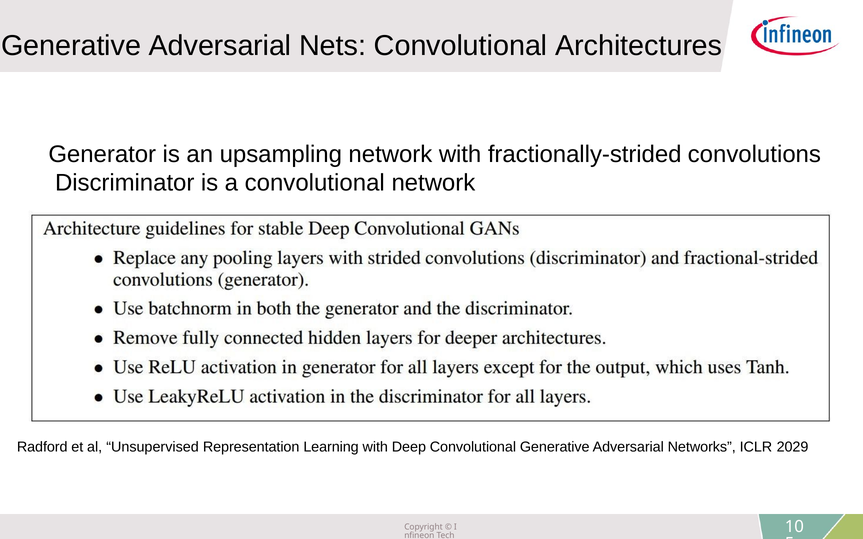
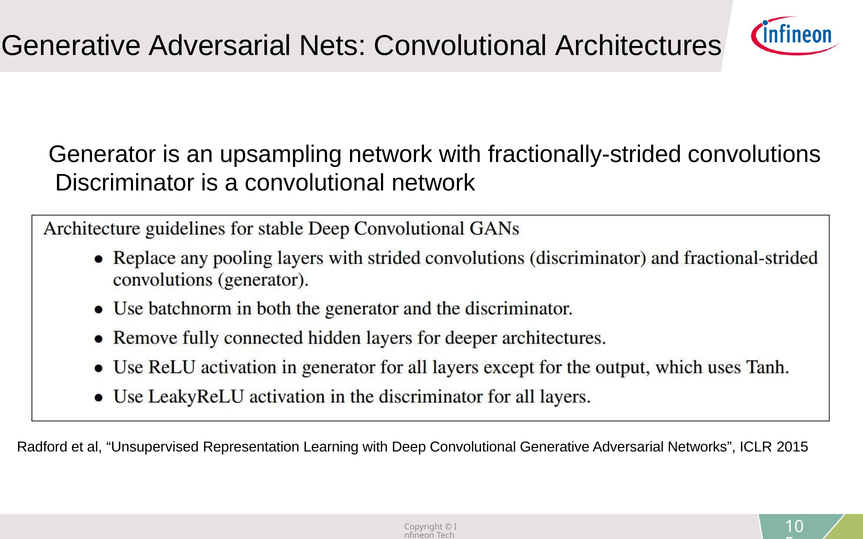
2029: 2029 -> 2015
